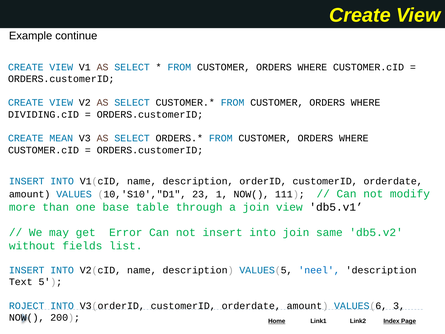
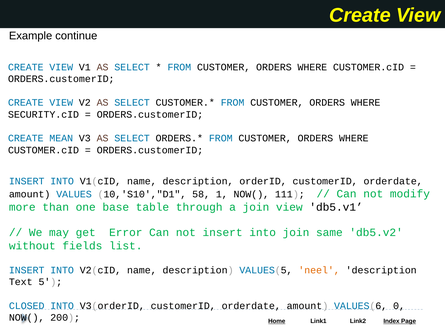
DIVIDING.cID: DIVIDING.cID -> SECURITY.cID
23: 23 -> 58
neel colour: blue -> orange
ROJECT: ROJECT -> CLOSED
3: 3 -> 0
